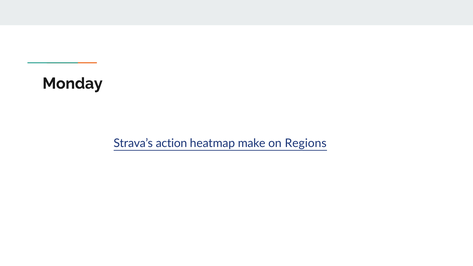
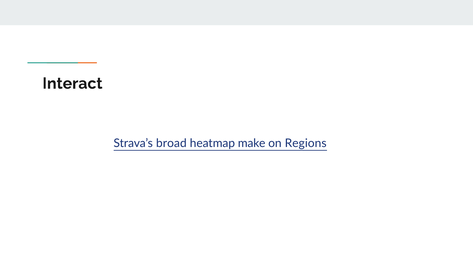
Monday: Monday -> Interact
action: action -> broad
